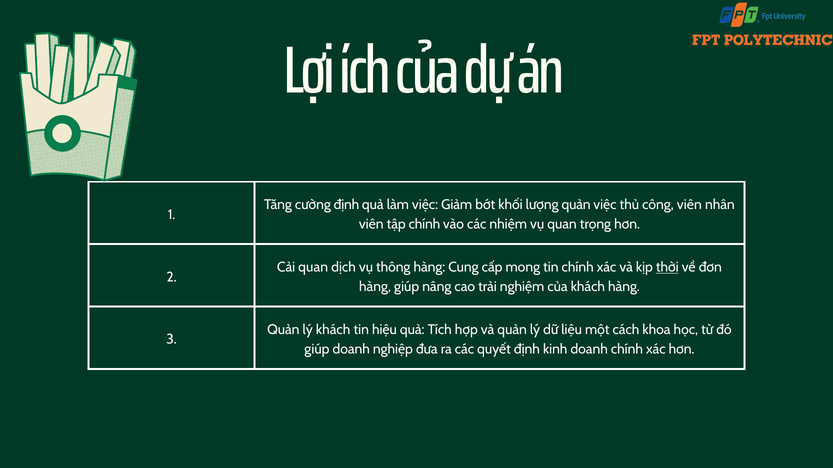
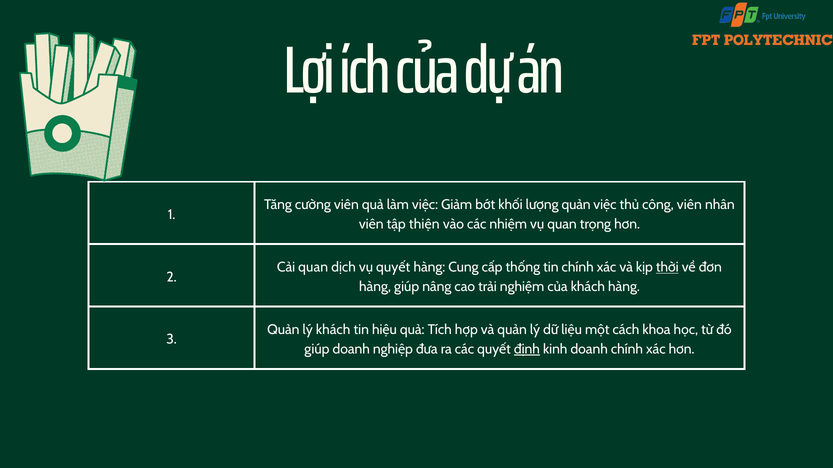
cường định: định -> viên
tập chính: chính -> thiện
vụ thông: thông -> quyết
mong: mong -> thống
định at (527, 350) underline: none -> present
